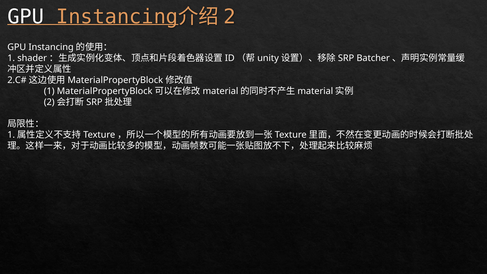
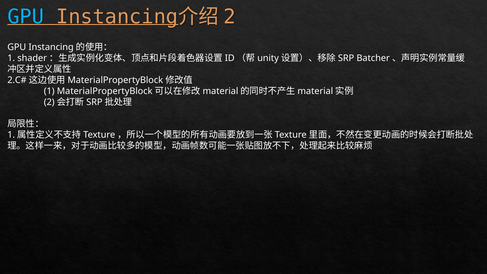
GPU at (26, 17) colour: white -> light blue
